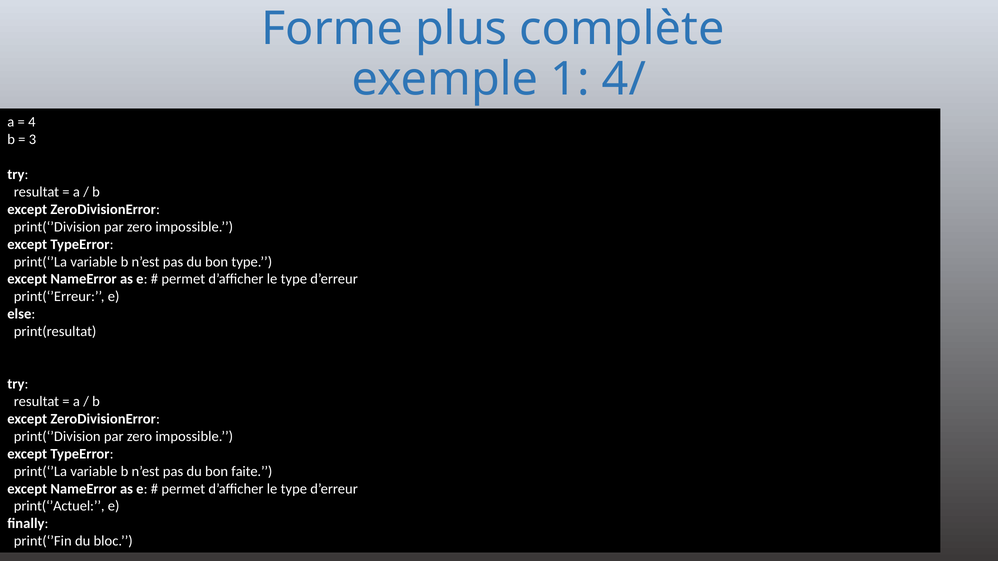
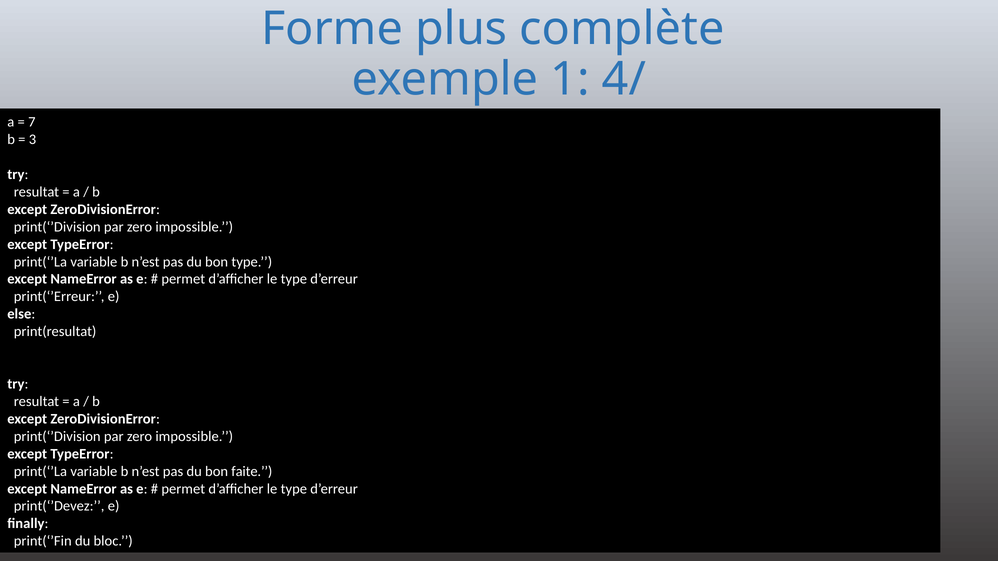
4: 4 -> 7
print(‘’Actuel: print(‘’Actuel -> print(‘’Devez
